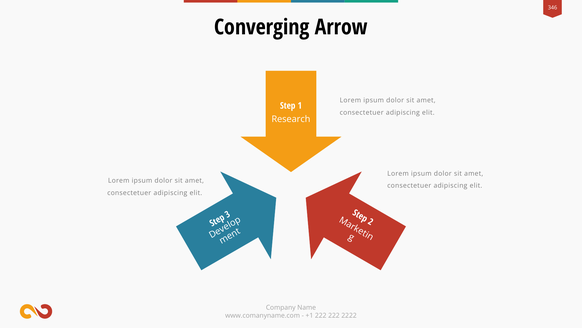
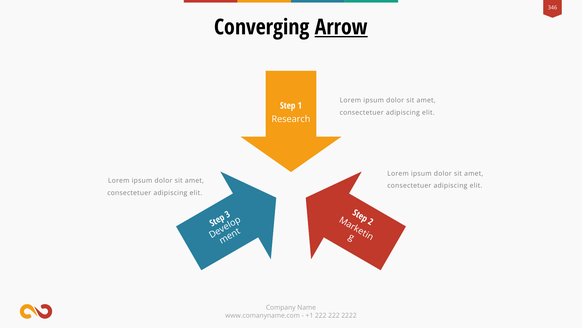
Arrow underline: none -> present
